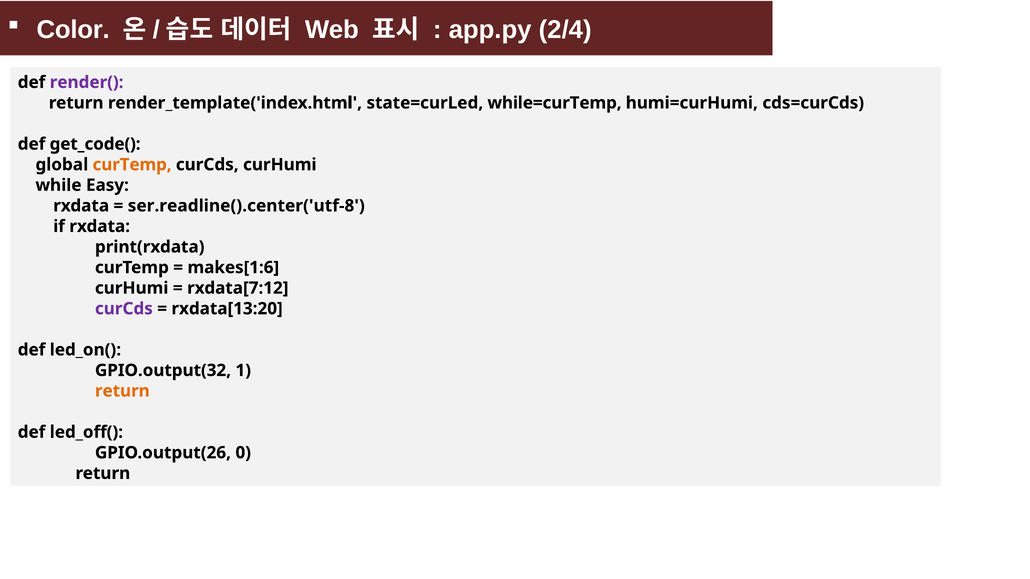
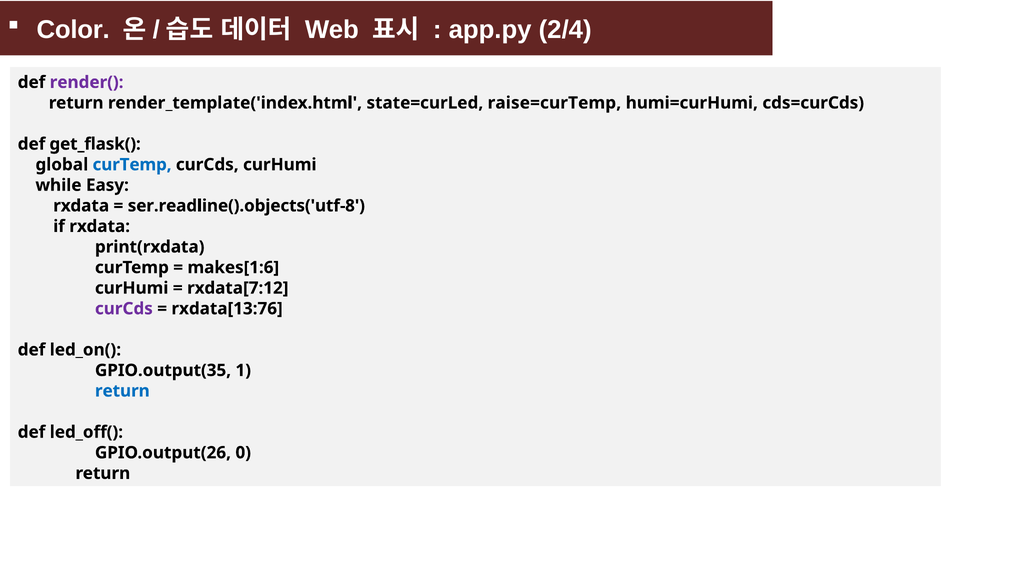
while=curTemp: while=curTemp -> raise=curTemp
get_code(: get_code( -> get_flask(
curTemp at (132, 165) colour: orange -> blue
ser.readline().center('utf-8: ser.readline().center('utf-8 -> ser.readline().objects('utf-8
rxdata[13:20: rxdata[13:20 -> rxdata[13:76
GPIO.output(32: GPIO.output(32 -> GPIO.output(35
return at (122, 391) colour: orange -> blue
